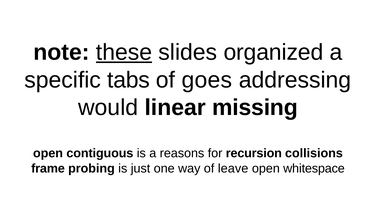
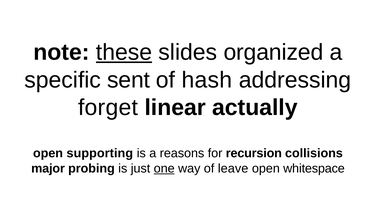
tabs: tabs -> sent
goes: goes -> hash
would: would -> forget
missing: missing -> actually
contiguous: contiguous -> supporting
frame: frame -> major
one underline: none -> present
